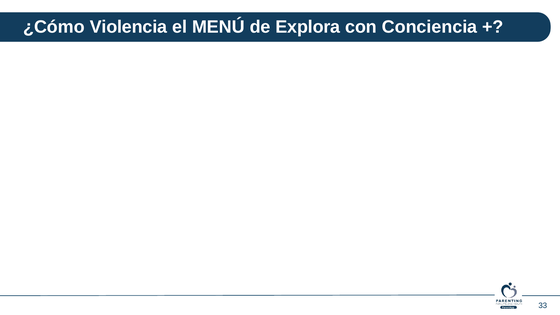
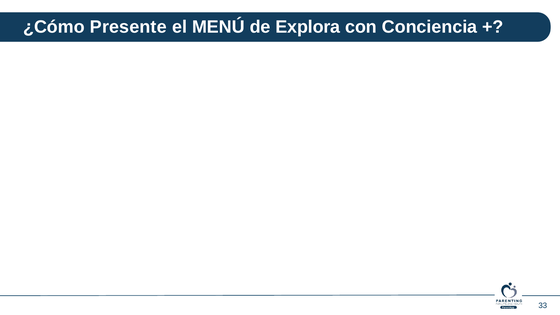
Violencia: Violencia -> Presente
